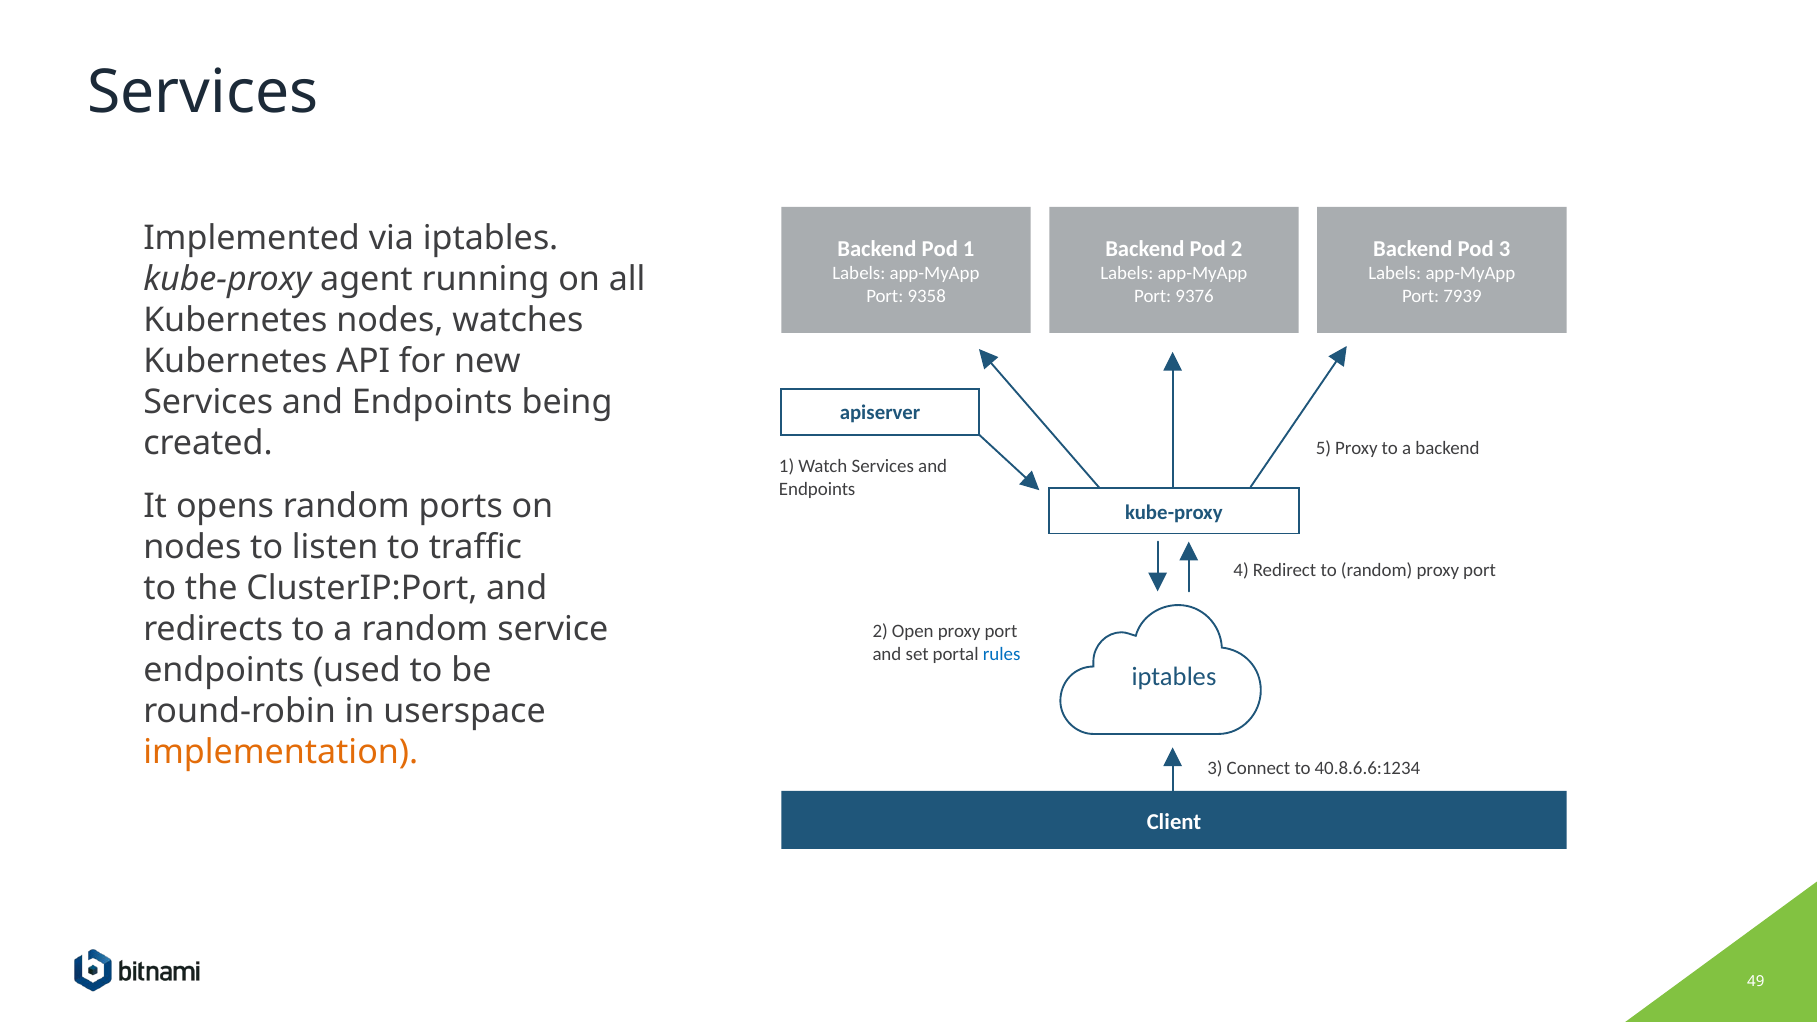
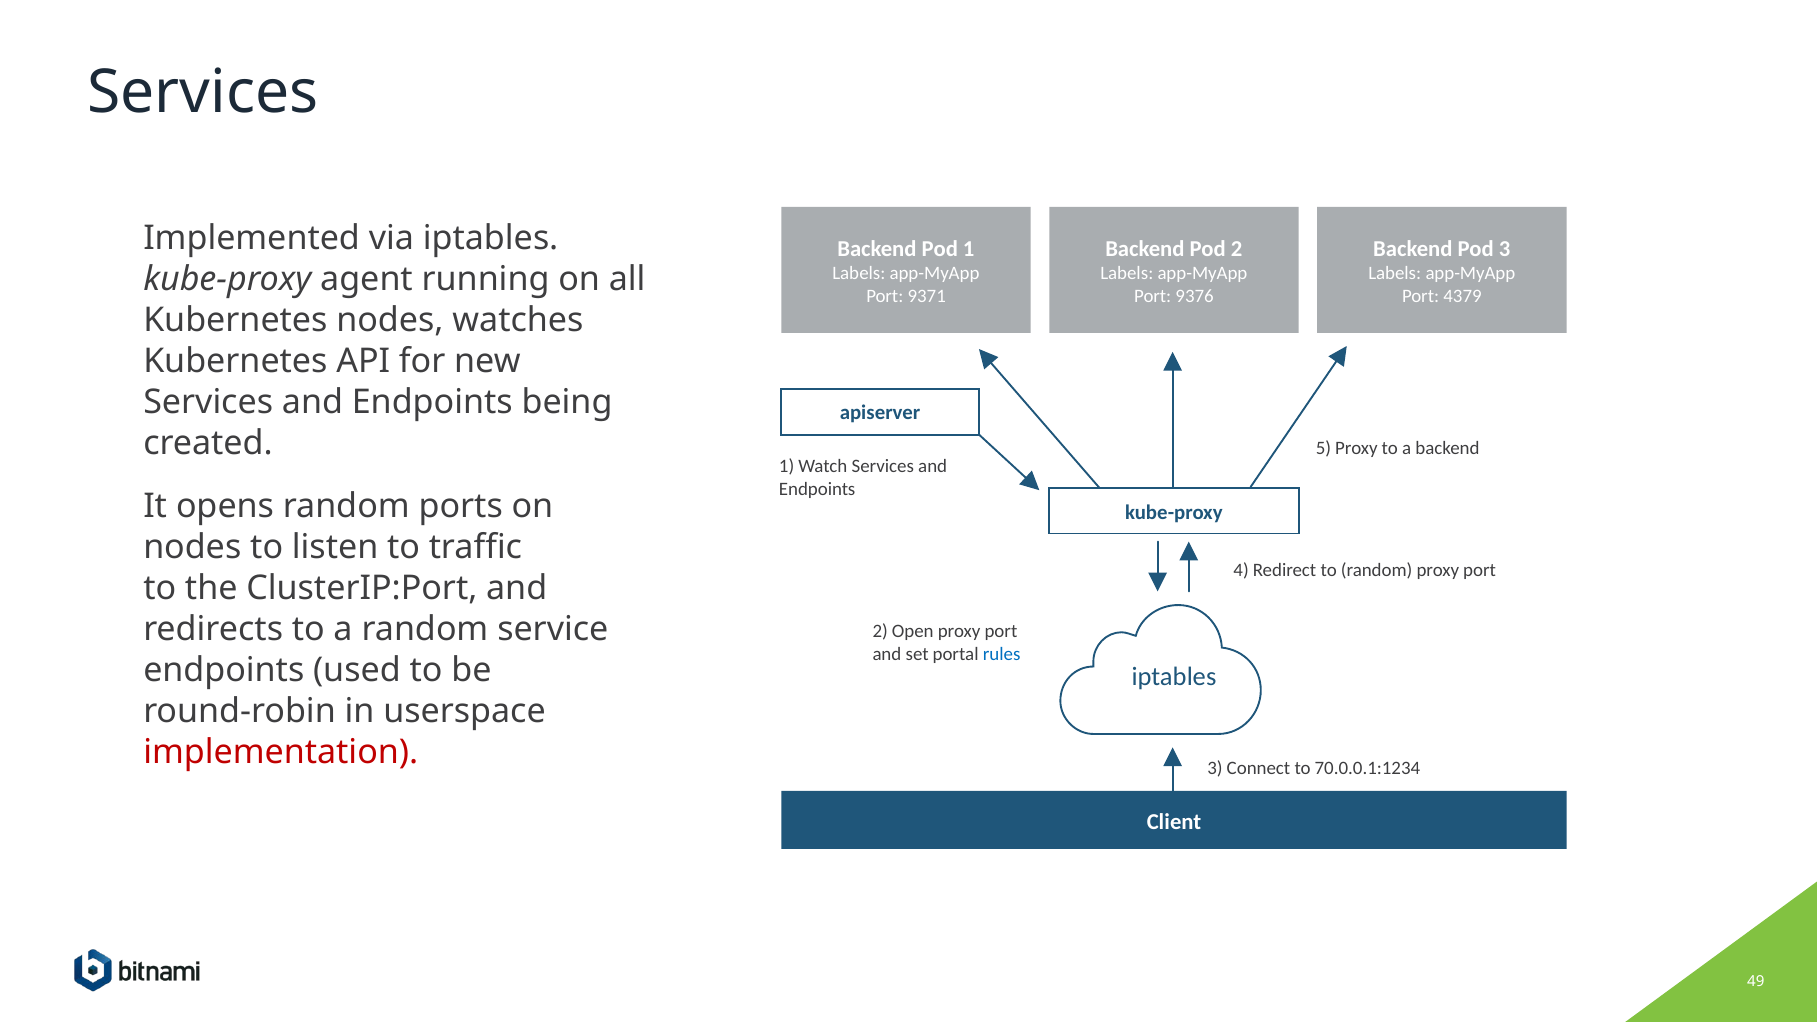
9358: 9358 -> 9371
7939: 7939 -> 4379
implementation colour: orange -> red
40.8.6.6:1234: 40.8.6.6:1234 -> 70.0.0.1:1234
